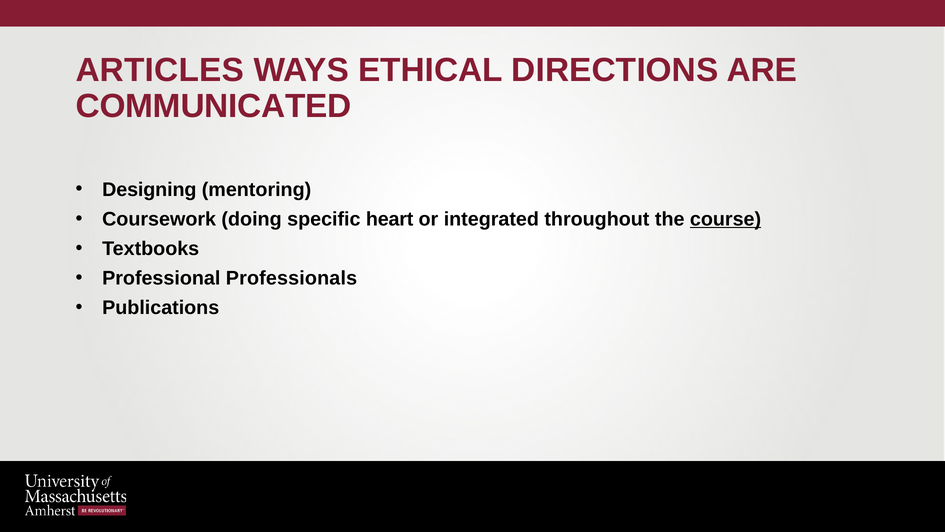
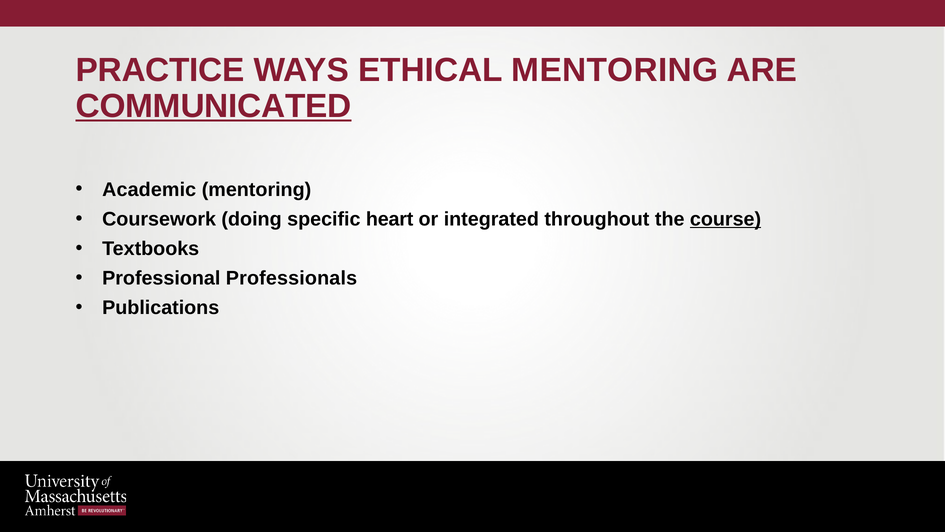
ARTICLES: ARTICLES -> PRACTICE
ETHICAL DIRECTIONS: DIRECTIONS -> MENTORING
COMMUNICATED underline: none -> present
Designing: Designing -> Academic
